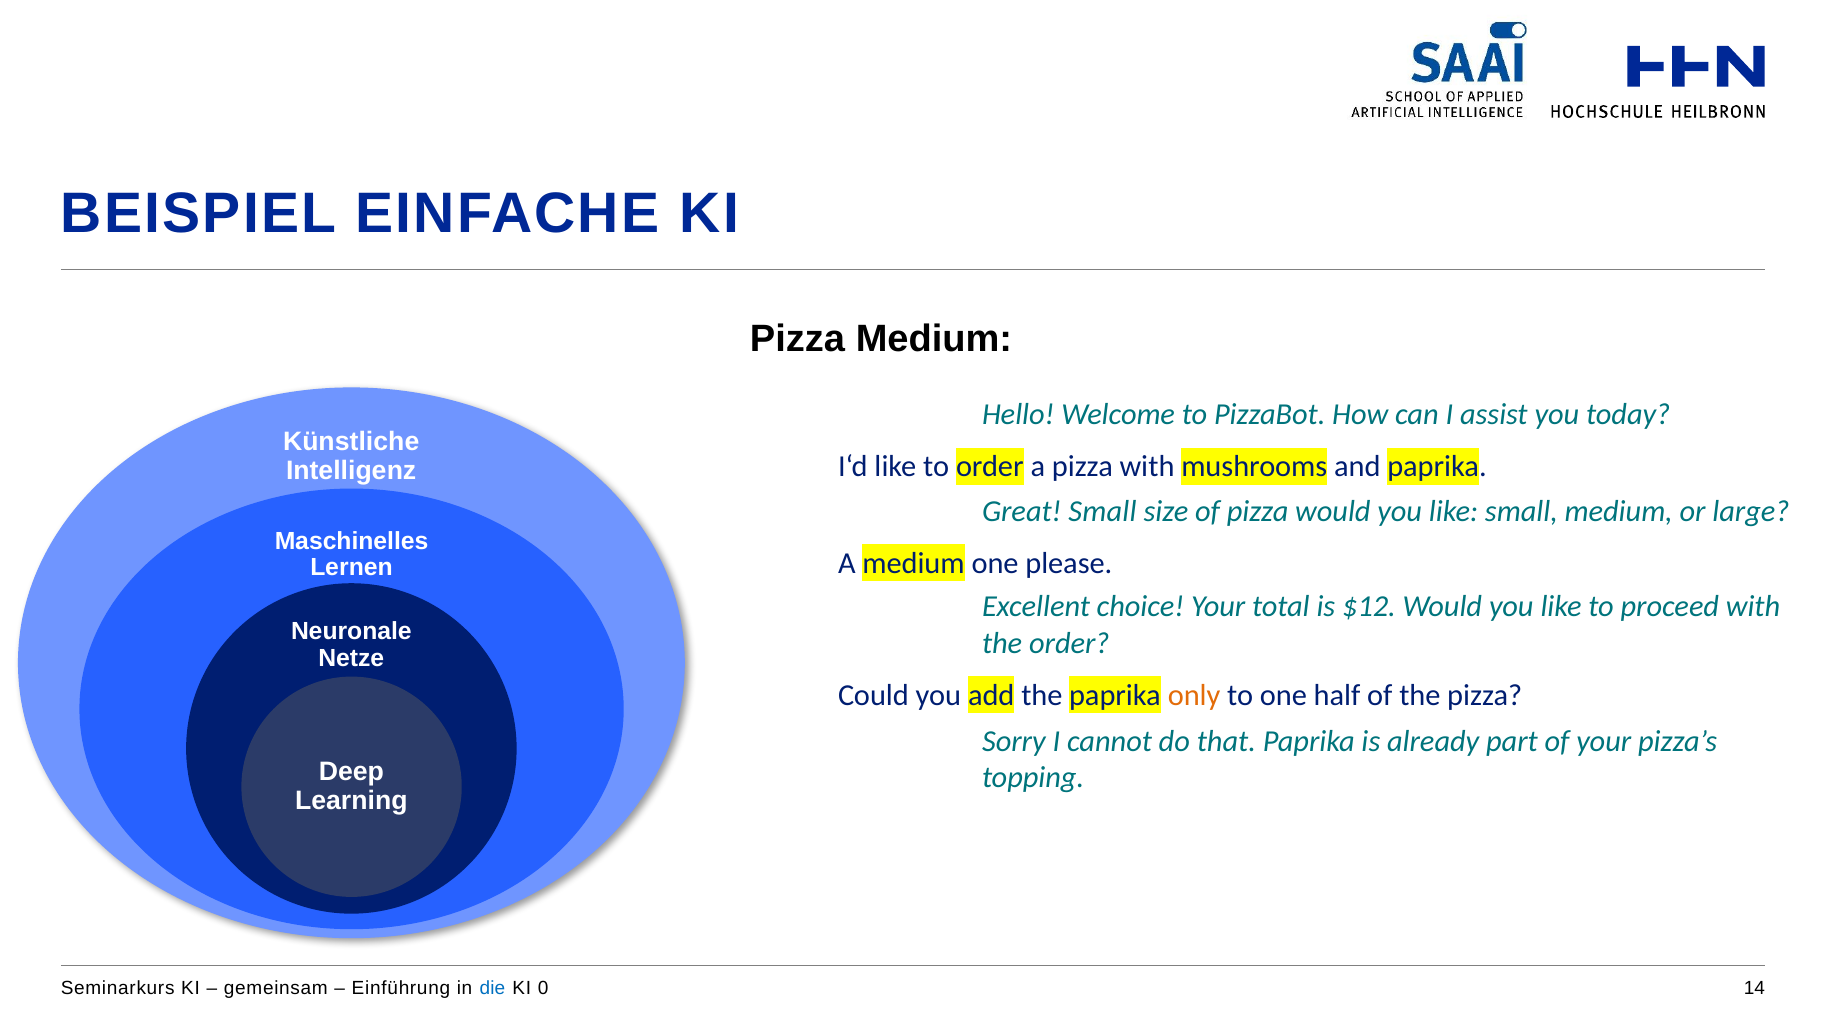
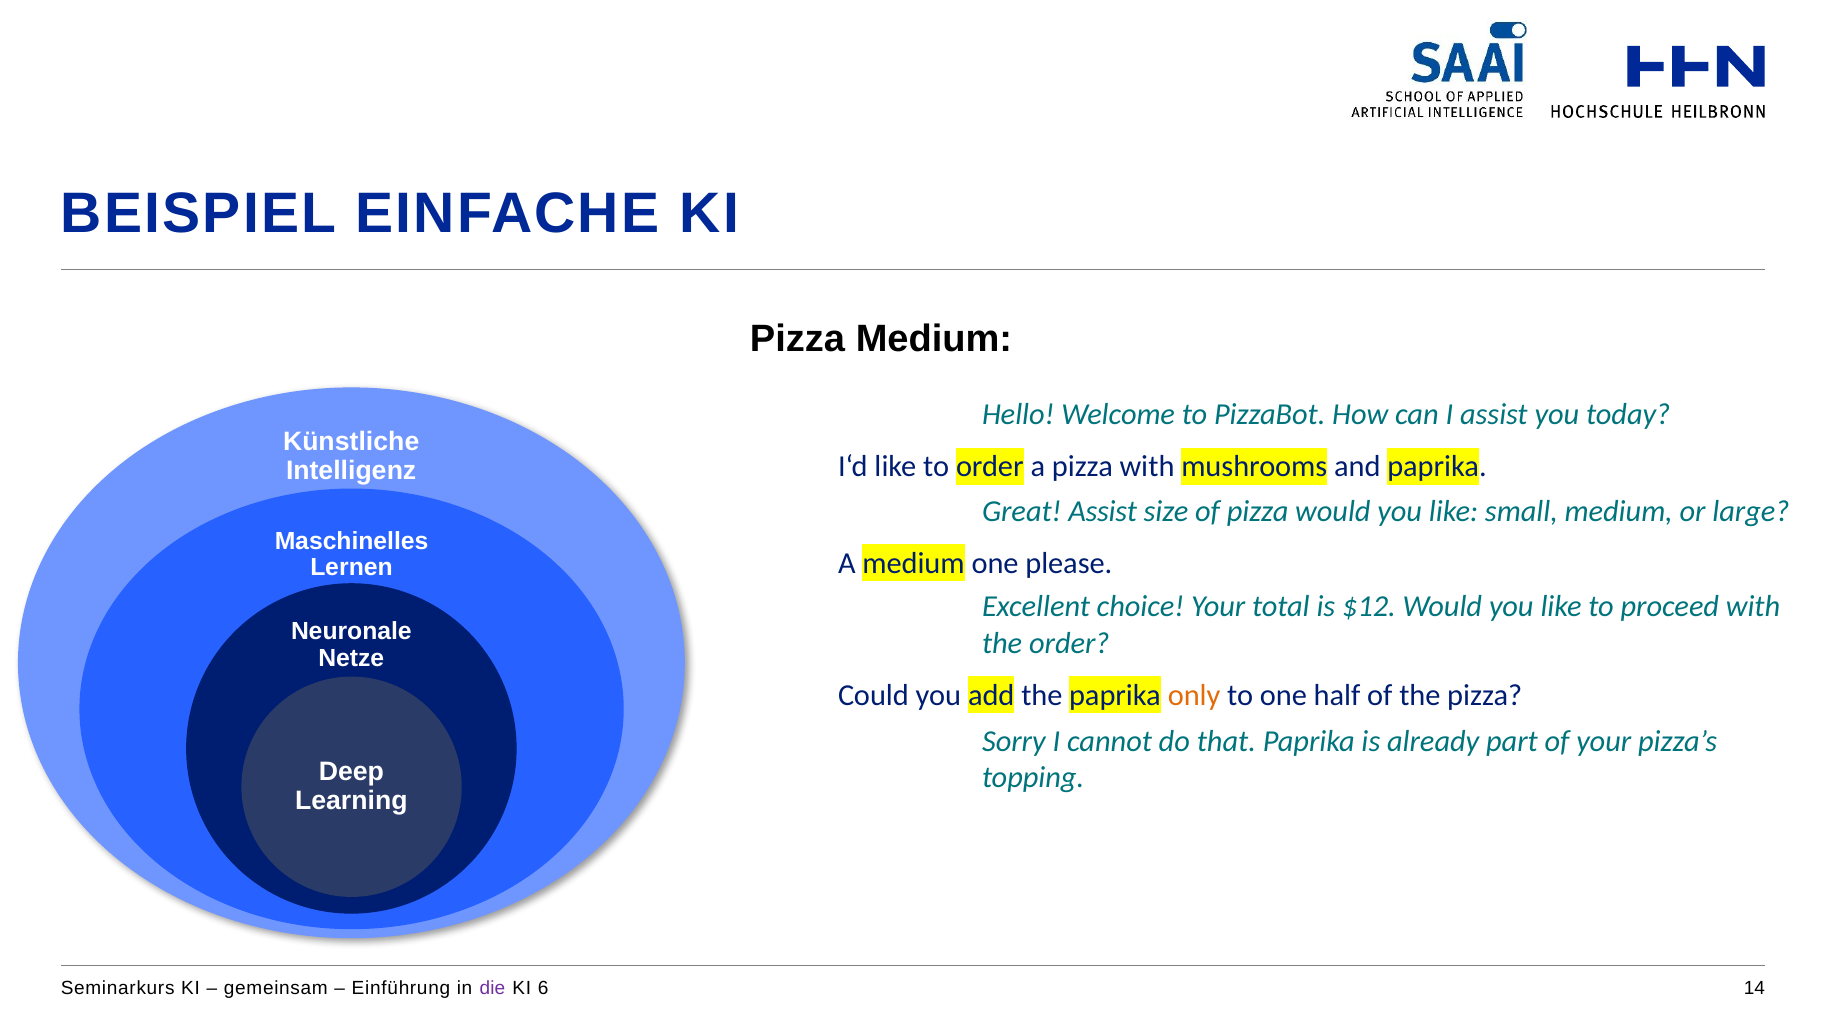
Great Small: Small -> Assist
die colour: blue -> purple
0: 0 -> 6
